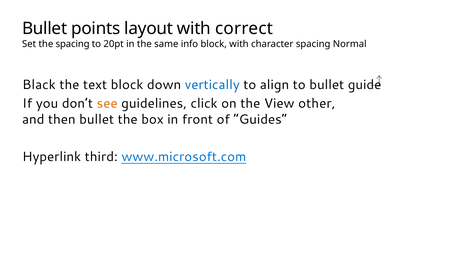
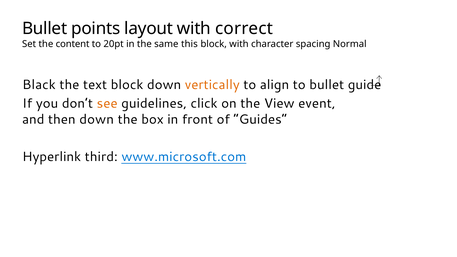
the spacing: spacing -> content
info: info -> this
vertically colour: blue -> orange
other: other -> event
then bullet: bullet -> down
